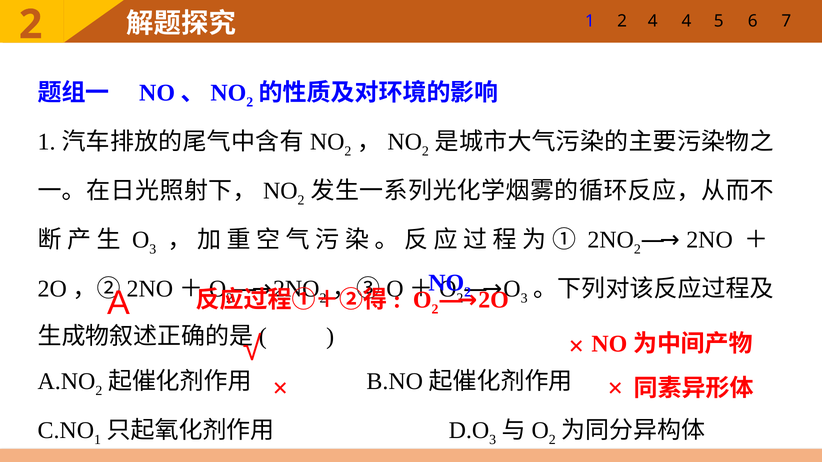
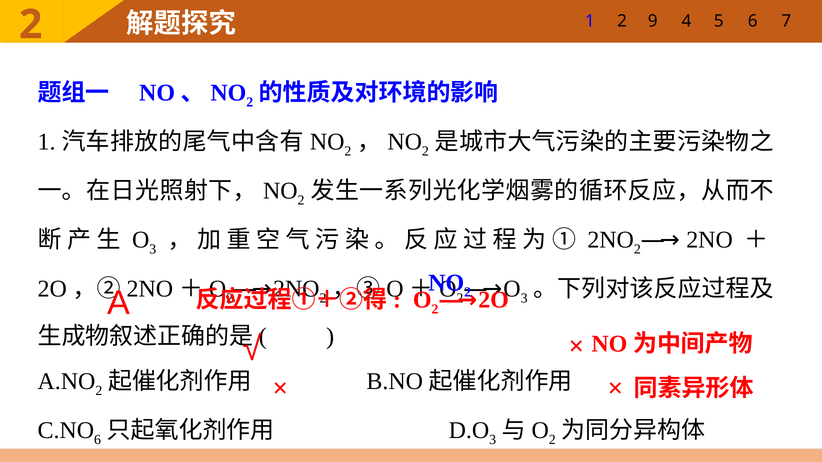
2 4: 4 -> 9
1 at (98, 440): 1 -> 6
